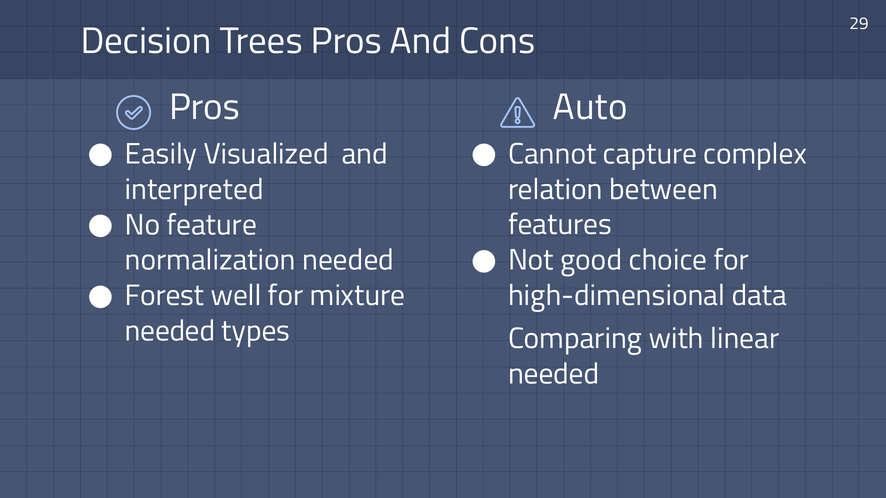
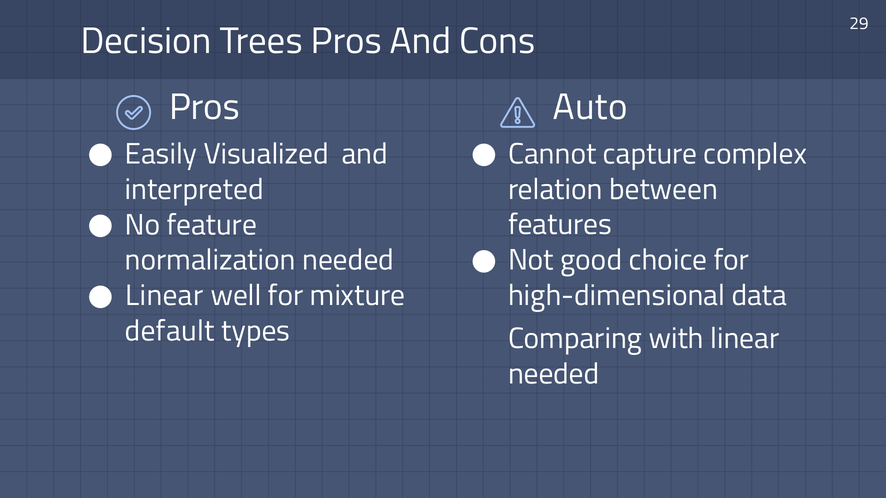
Forest at (165, 296): Forest -> Linear
needed at (170, 331): needed -> default
